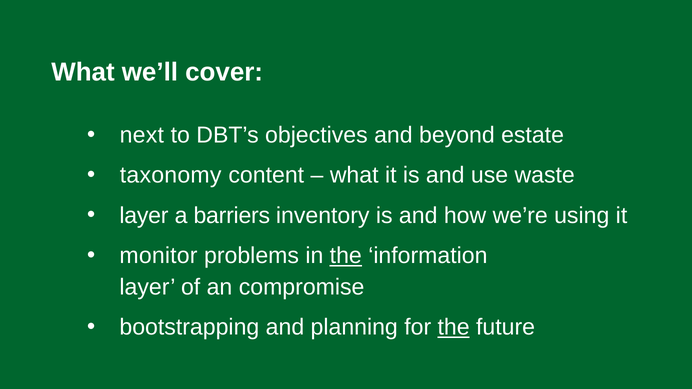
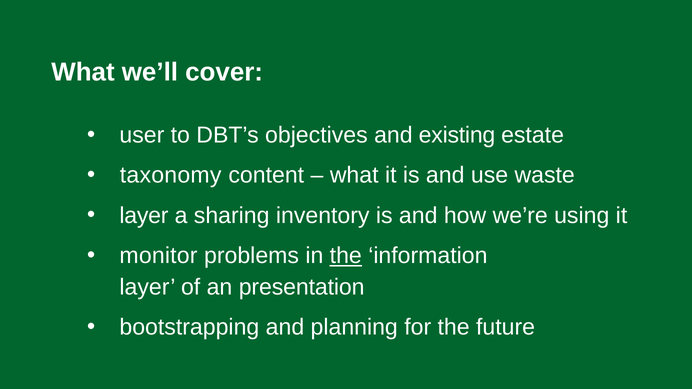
next: next -> user
beyond: beyond -> existing
barriers: barriers -> sharing
compromise: compromise -> presentation
the at (454, 328) underline: present -> none
